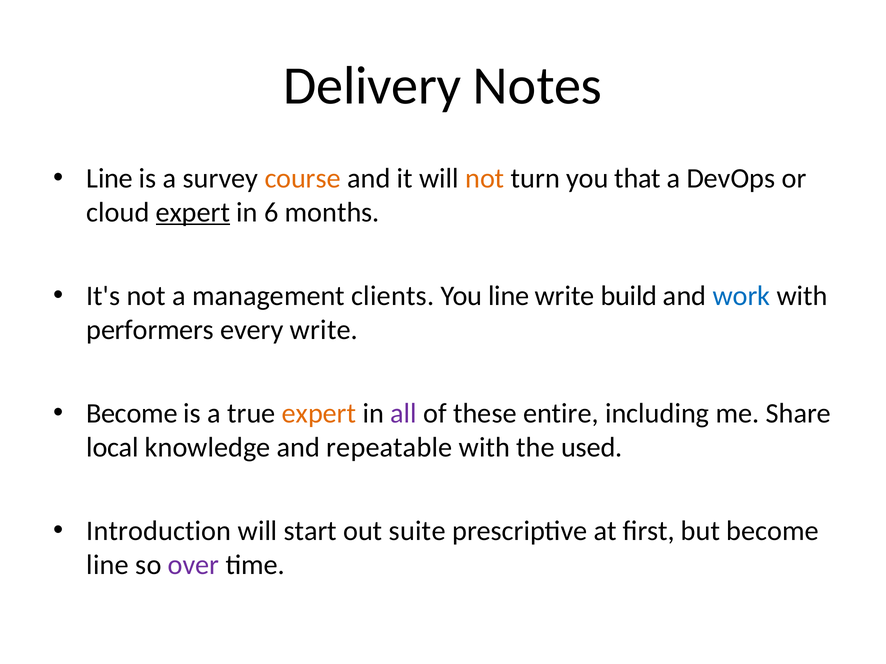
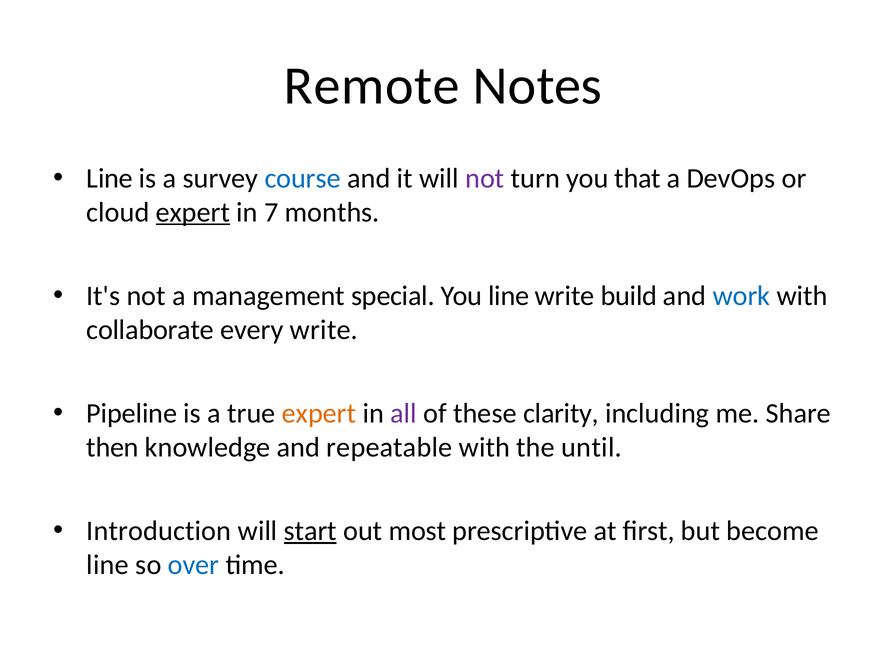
Delivery: Delivery -> Remote
course colour: orange -> blue
not at (485, 178) colour: orange -> purple
6: 6 -> 7
clients: clients -> special
performers: performers -> collaborate
Become at (132, 414): Become -> Pipeline
entire: entire -> clarity
local: local -> then
used: used -> until
start underline: none -> present
suite: suite -> most
over colour: purple -> blue
